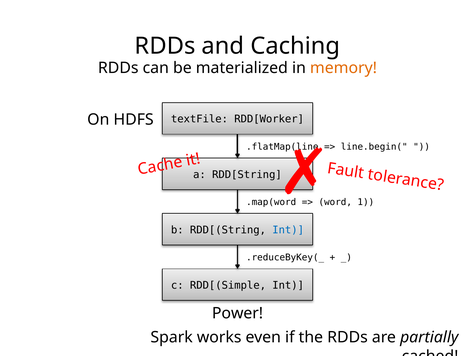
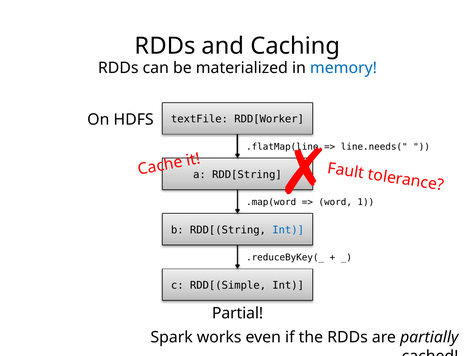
memory colour: orange -> blue
line.begin(: line.begin( -> line.needs(
Power: Power -> Partial
